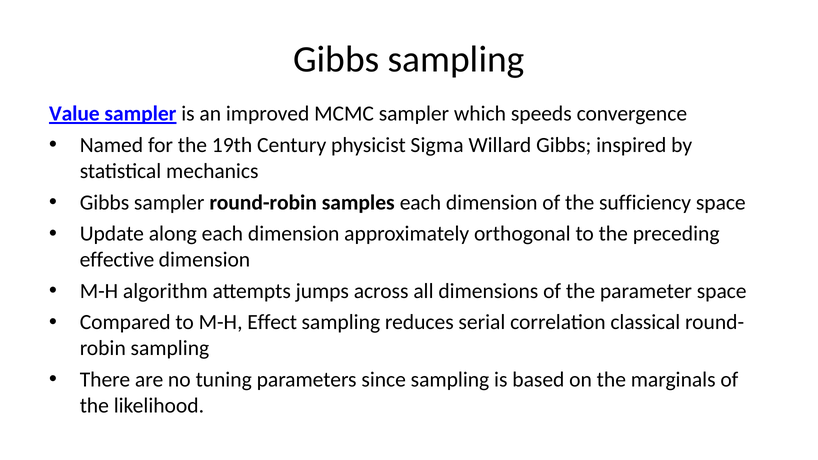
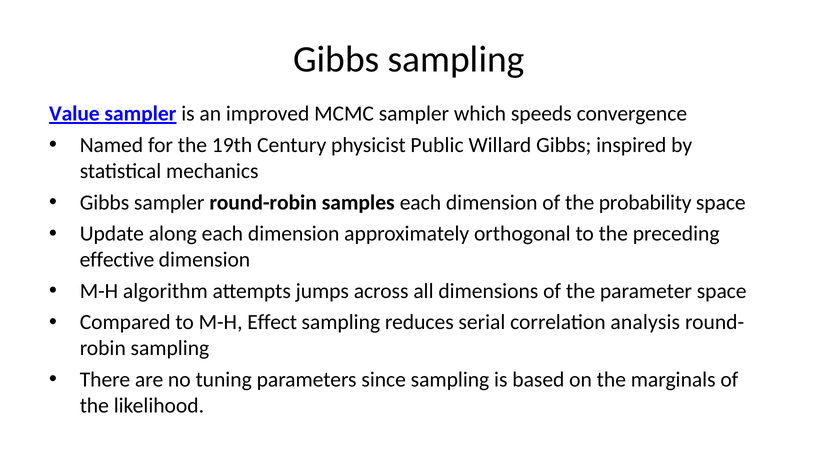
Sigma: Sigma -> Public
sufficiency: sufficiency -> probability
classical: classical -> analysis
